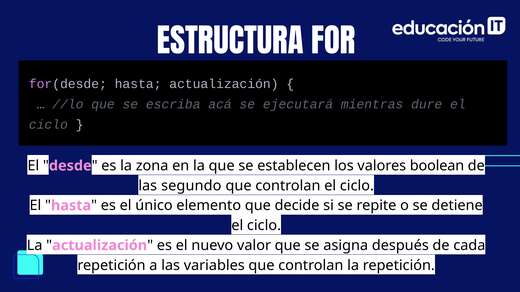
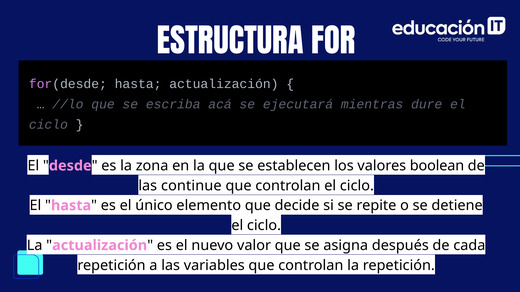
segundo: segundo -> continue
